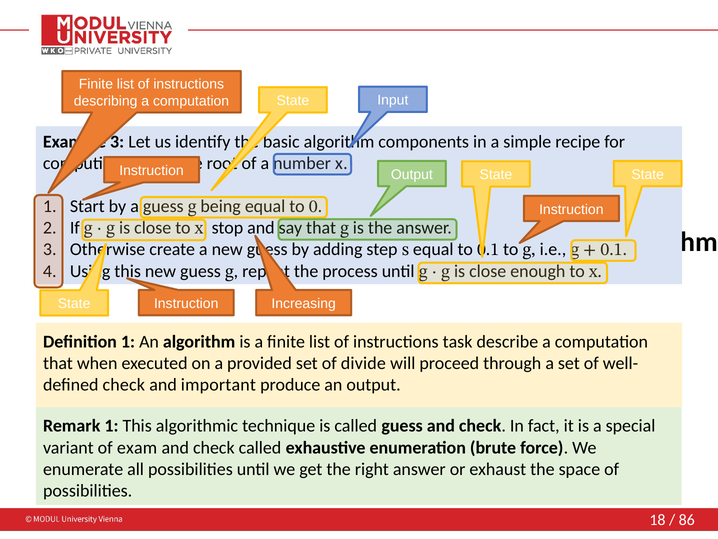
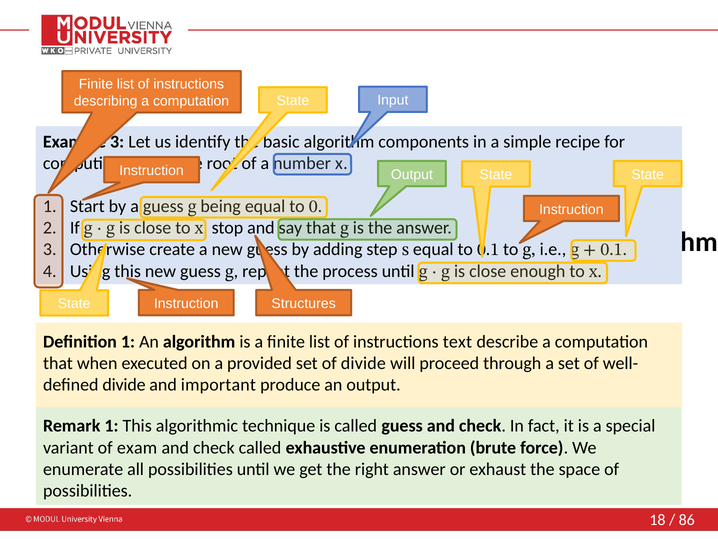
Increasing: Increasing -> Structures
task: task -> text
check at (124, 385): check -> divide
